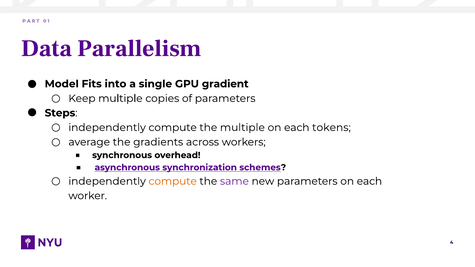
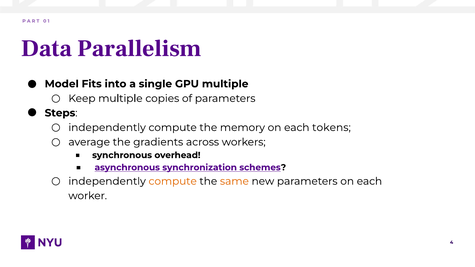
GPU gradient: gradient -> multiple
the multiple: multiple -> memory
same colour: purple -> orange
